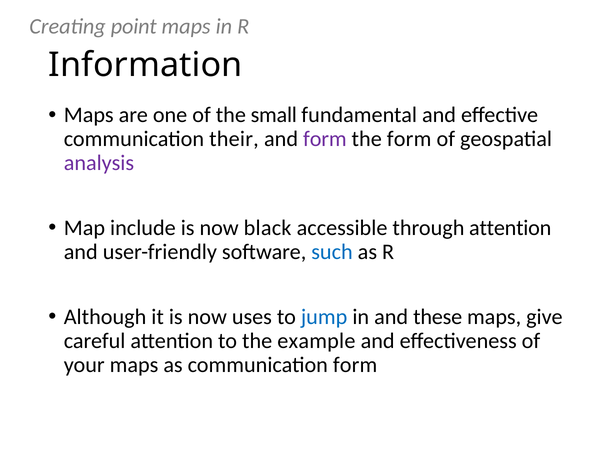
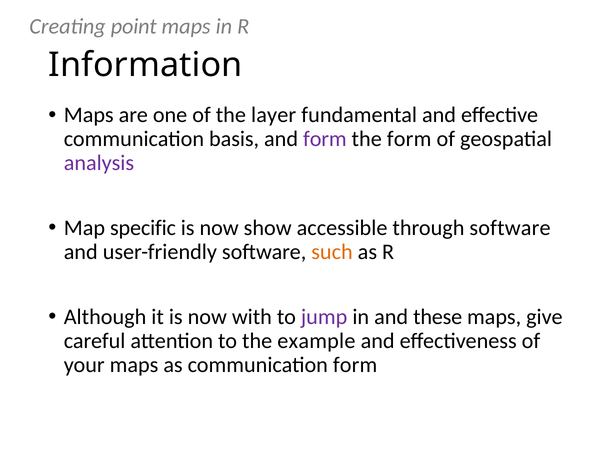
small: small -> layer
their: their -> basis
include: include -> specific
black: black -> show
through attention: attention -> software
such colour: blue -> orange
uses: uses -> with
jump colour: blue -> purple
